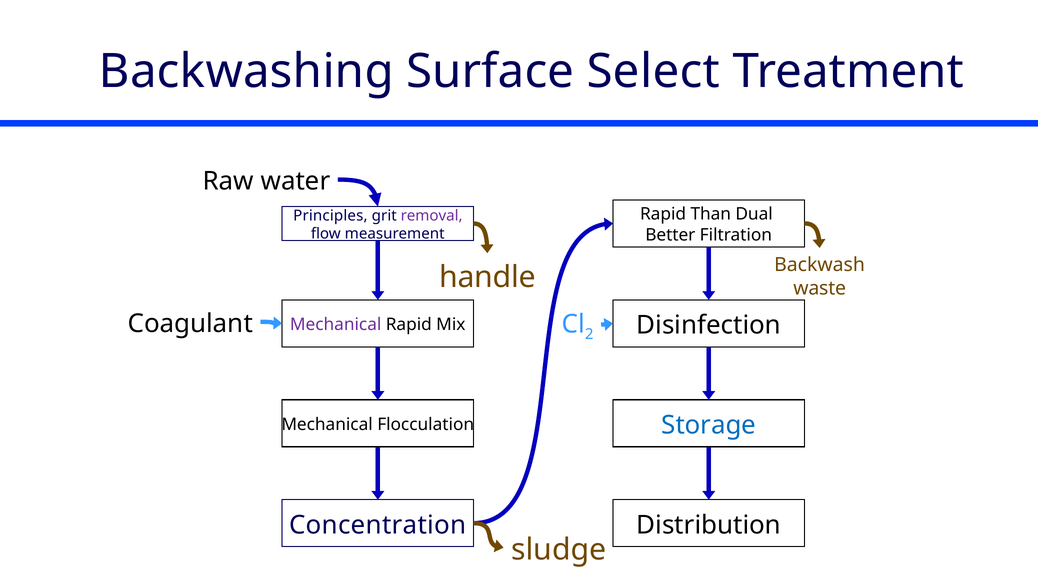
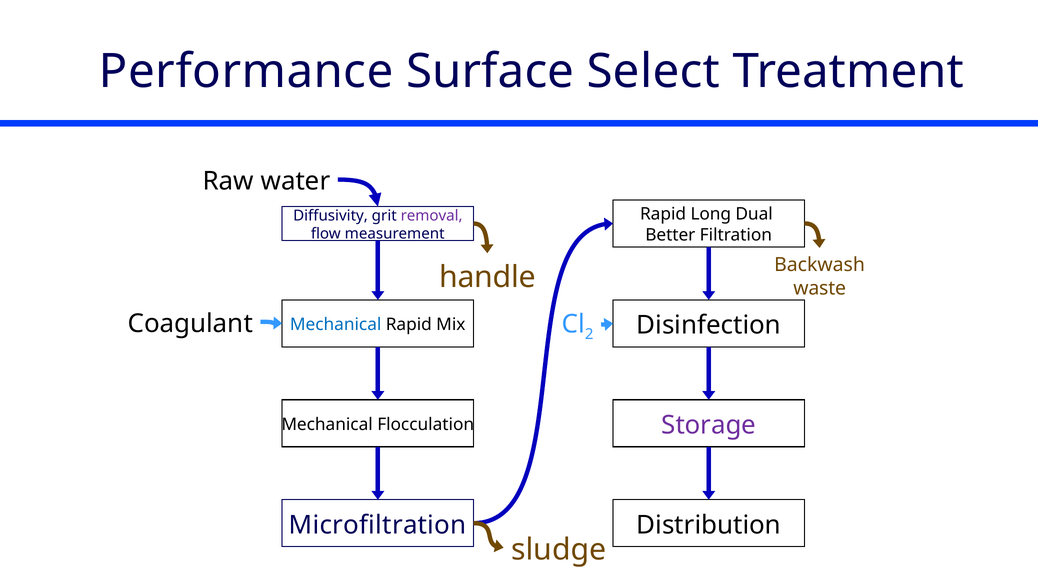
Backwashing: Backwashing -> Performance
Than: Than -> Long
Principles: Principles -> Diffusivity
Mechanical at (336, 325) colour: purple -> blue
Storage colour: blue -> purple
Concentration: Concentration -> Microfiltration
